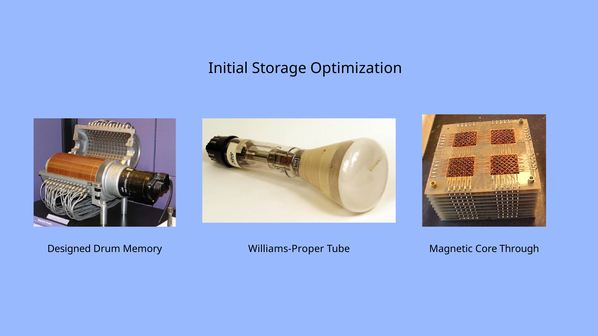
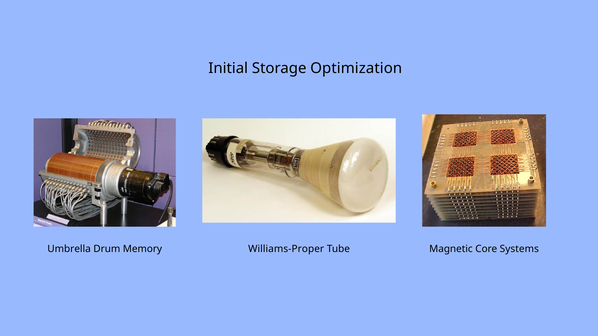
Designed: Designed -> Umbrella
Through: Through -> Systems
